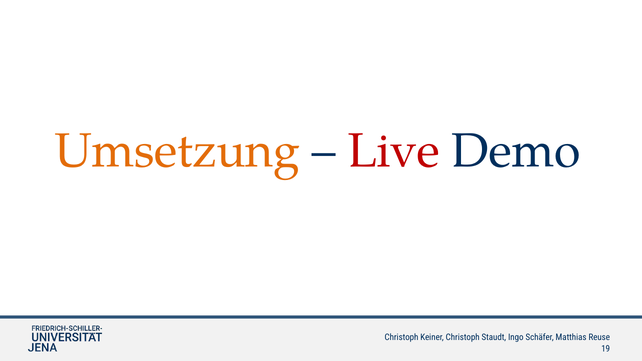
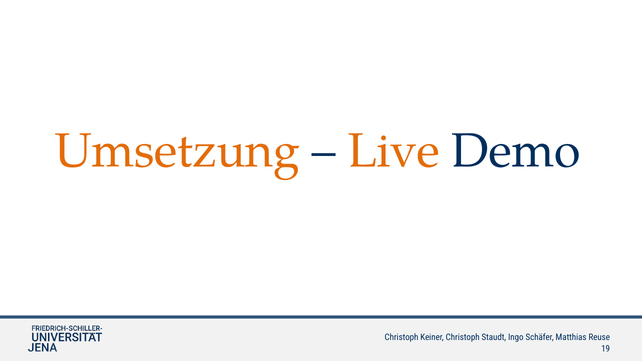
Live colour: red -> orange
